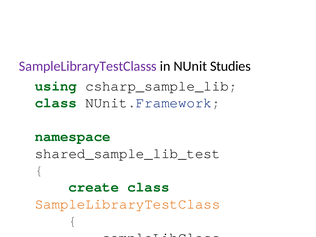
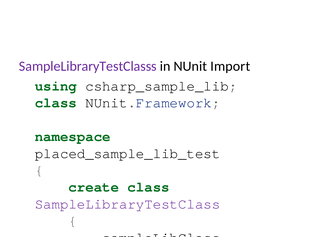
Studies: Studies -> Import
shared_sample_lib_test: shared_sample_lib_test -> placed_sample_lib_test
SampleLibraryTestClass colour: orange -> purple
